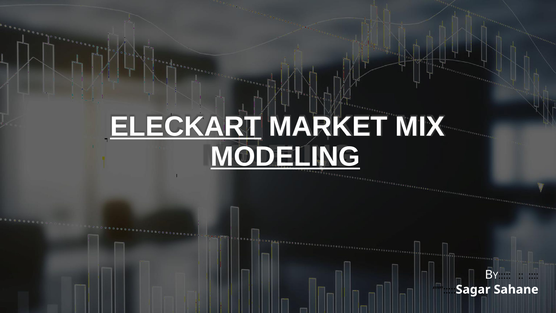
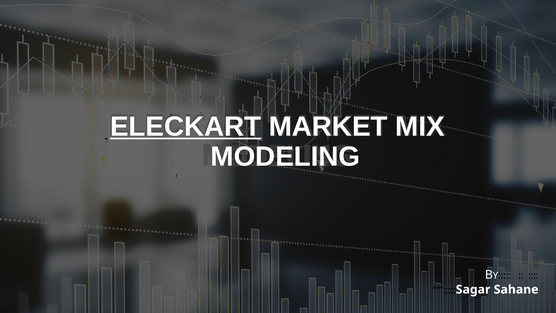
MODELING underline: present -> none
